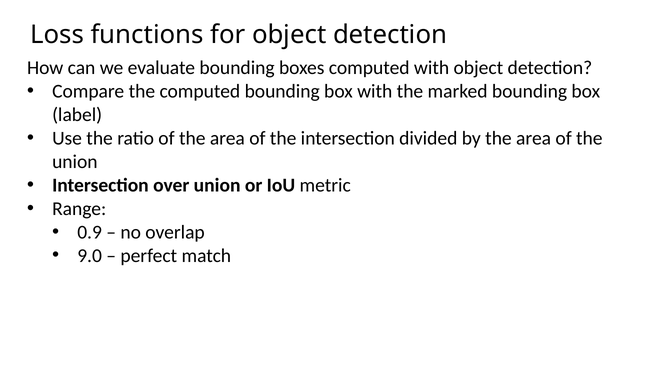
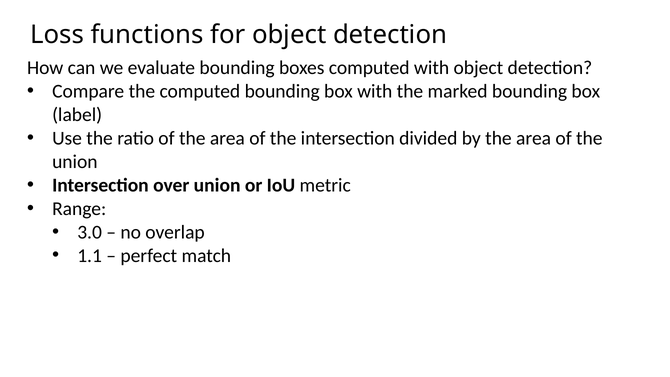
0.9: 0.9 -> 3.0
9.0: 9.0 -> 1.1
